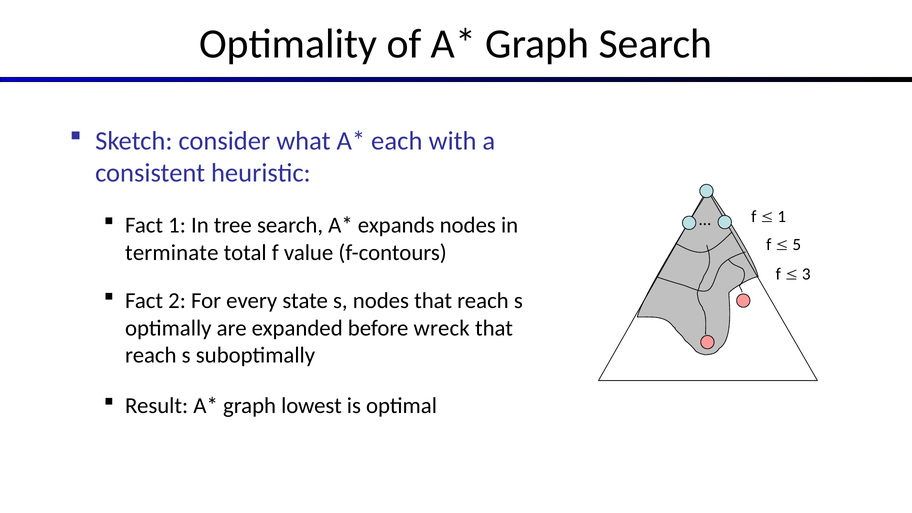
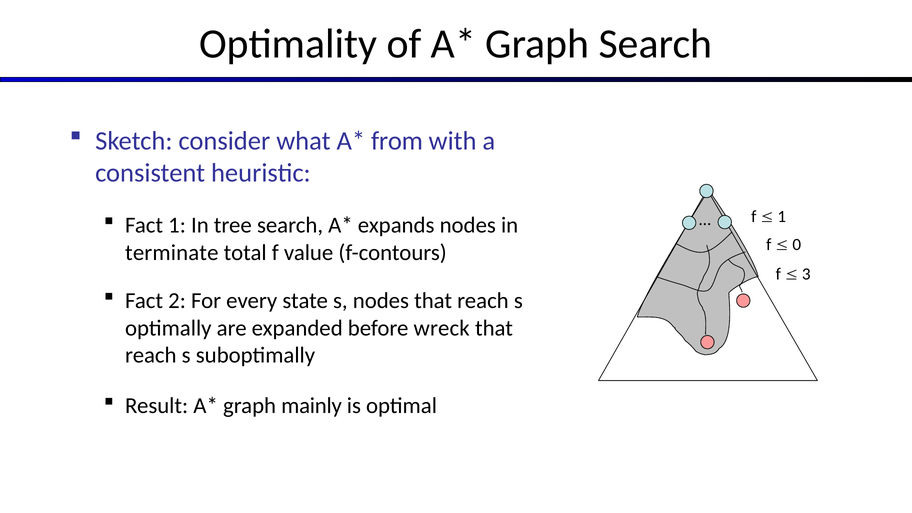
each: each -> from
5: 5 -> 0
lowest: lowest -> mainly
